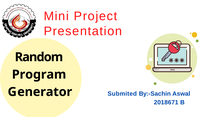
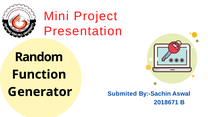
Program: Program -> Function
